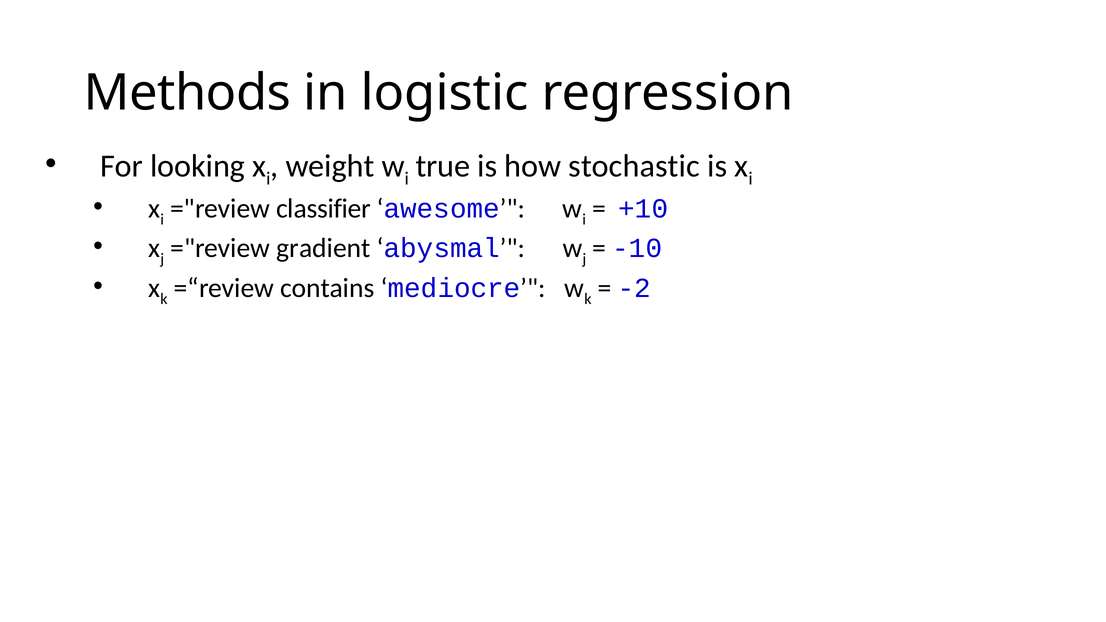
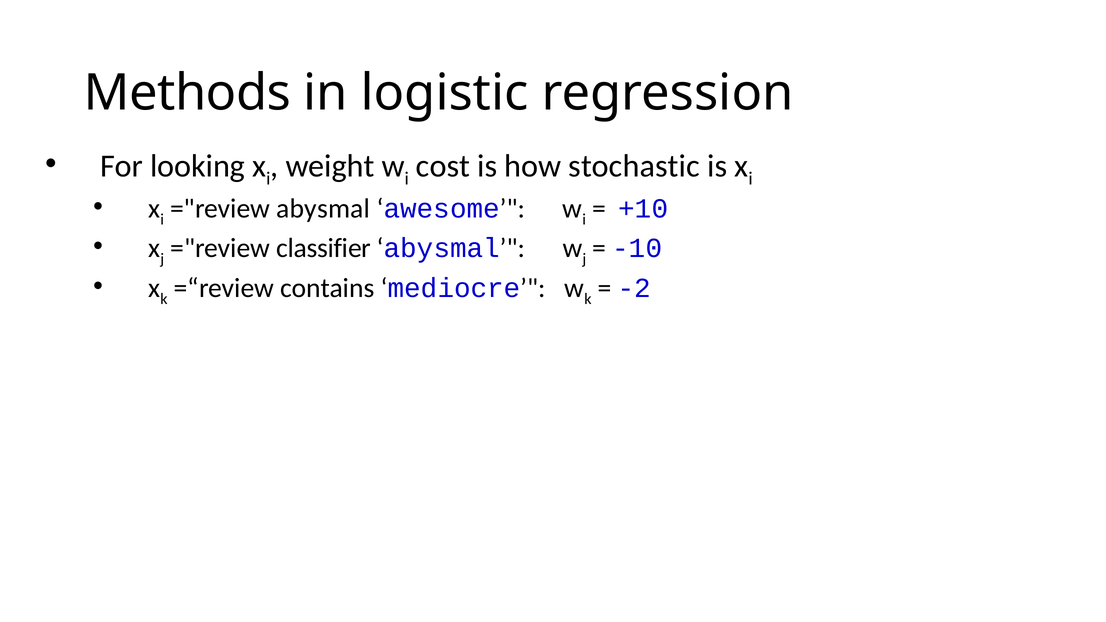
true: true -> cost
="review classifier: classifier -> abysmal
gradient: gradient -> classifier
